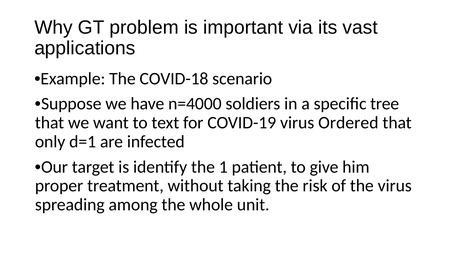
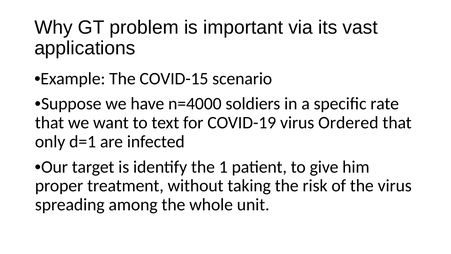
COVID-18: COVID-18 -> COVID-15
tree: tree -> rate
